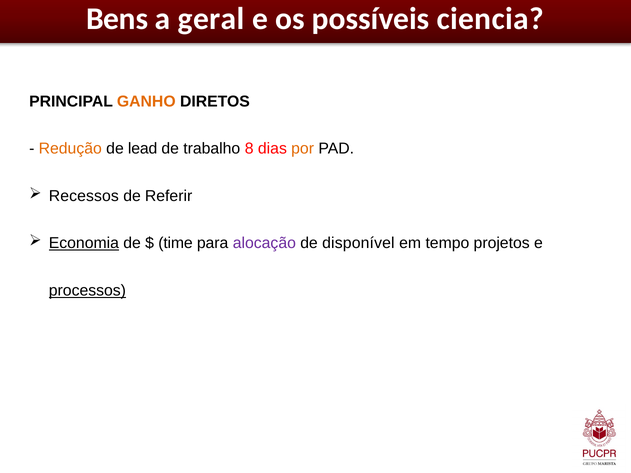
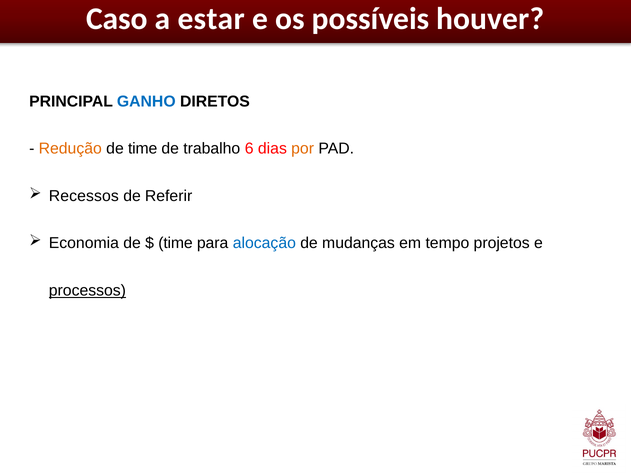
Bens: Bens -> Caso
geral: geral -> estar
ciencia: ciencia -> houver
GANHO colour: orange -> blue
de lead: lead -> time
8: 8 -> 6
Economia underline: present -> none
alocação colour: purple -> blue
disponível: disponível -> mudanças
